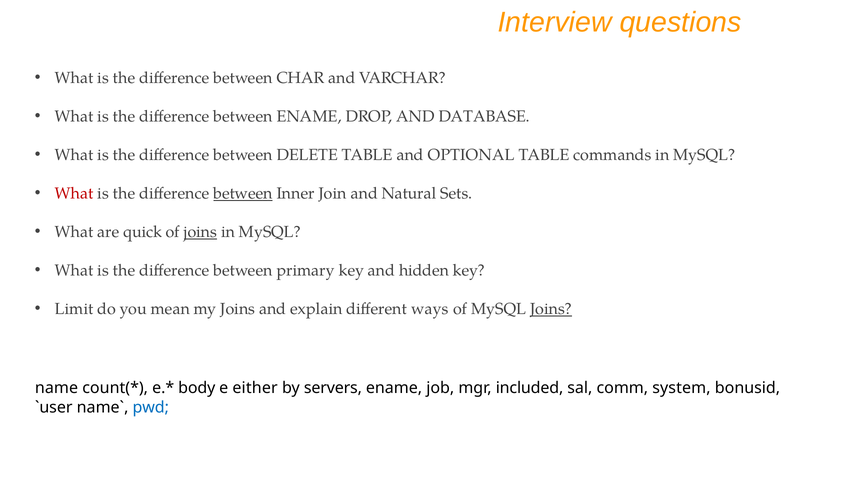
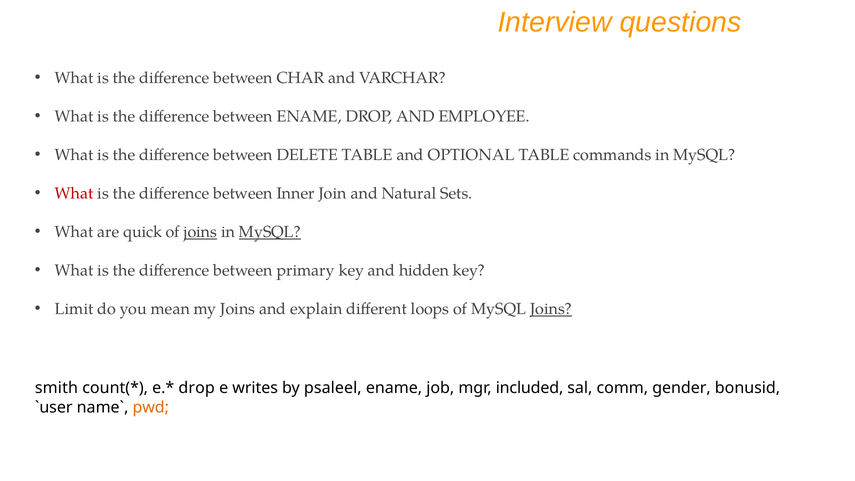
DATABASE: DATABASE -> EMPLOYEE
between at (243, 193) underline: present -> none
MySQL at (270, 232) underline: none -> present
ways: ways -> loops
name: name -> smith
body at (197, 388): body -> drop
either: either -> writes
servers: servers -> psaleel
system: system -> gender
pwd colour: blue -> orange
